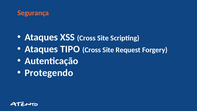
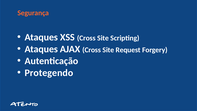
TIPO: TIPO -> AJAX
